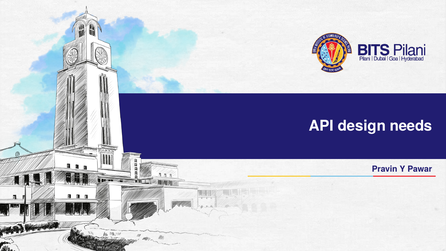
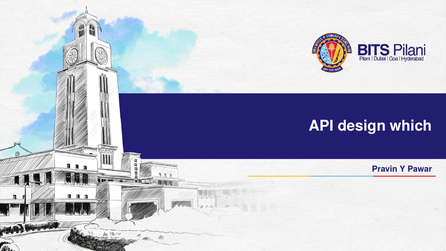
needs: needs -> which
